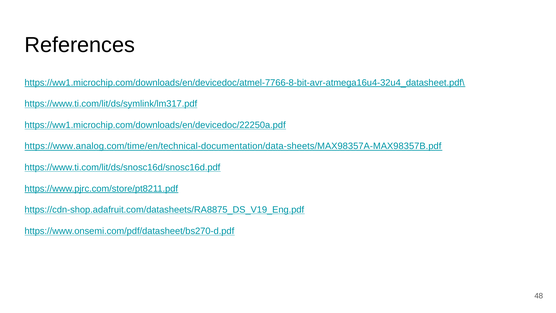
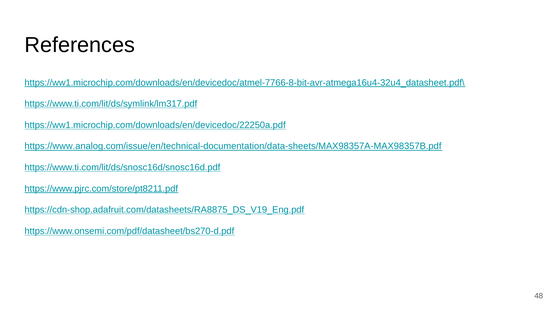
https://www.analog.com/time/en/technical-documentation/data-sheets/MAX98357A-MAX98357B.pdf: https://www.analog.com/time/en/technical-documentation/data-sheets/MAX98357A-MAX98357B.pdf -> https://www.analog.com/issue/en/technical-documentation/data-sheets/MAX98357A-MAX98357B.pdf
